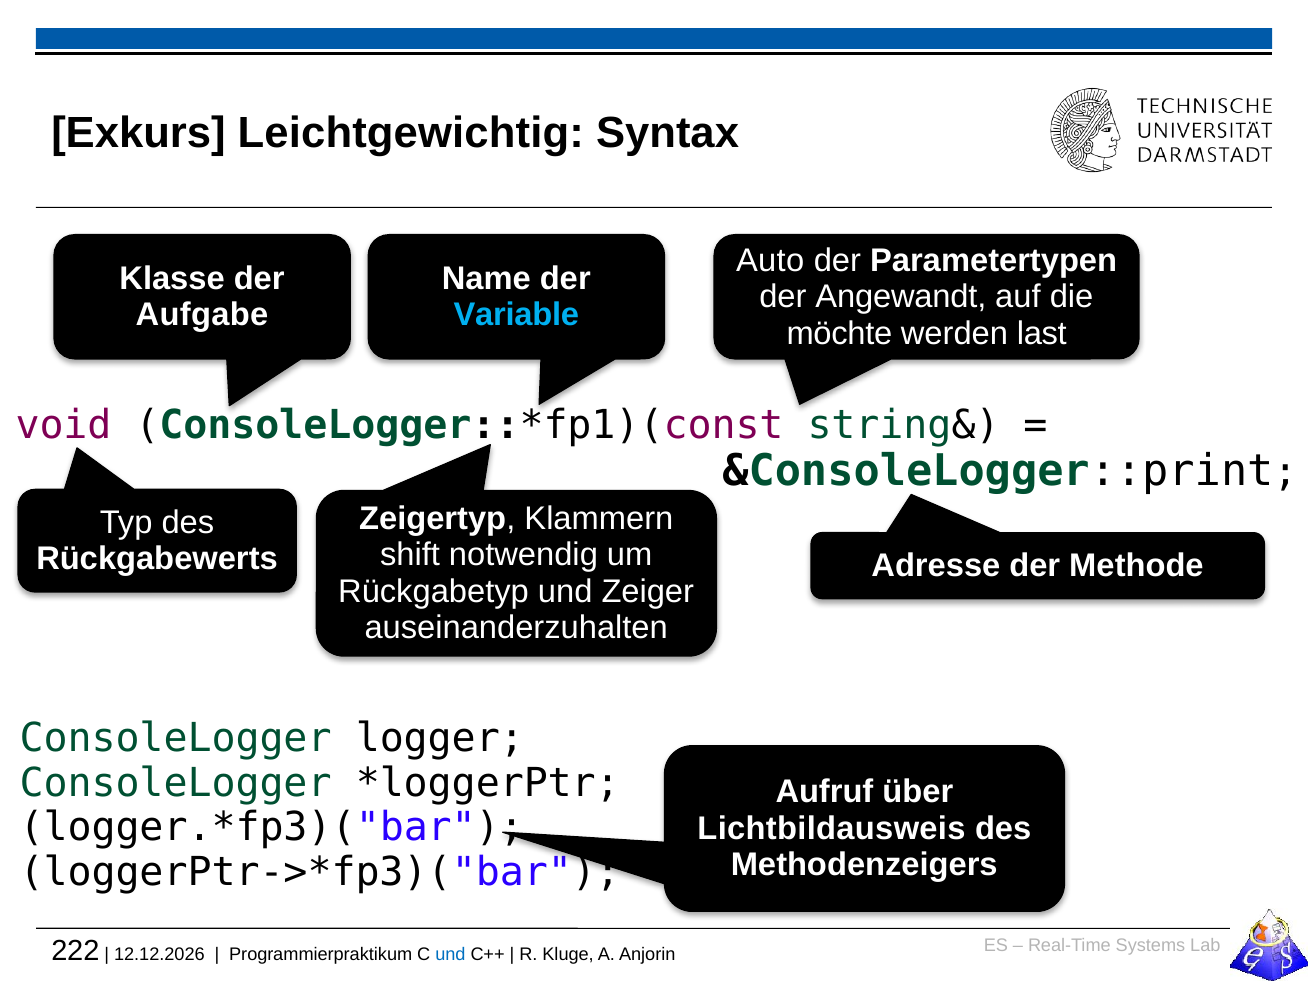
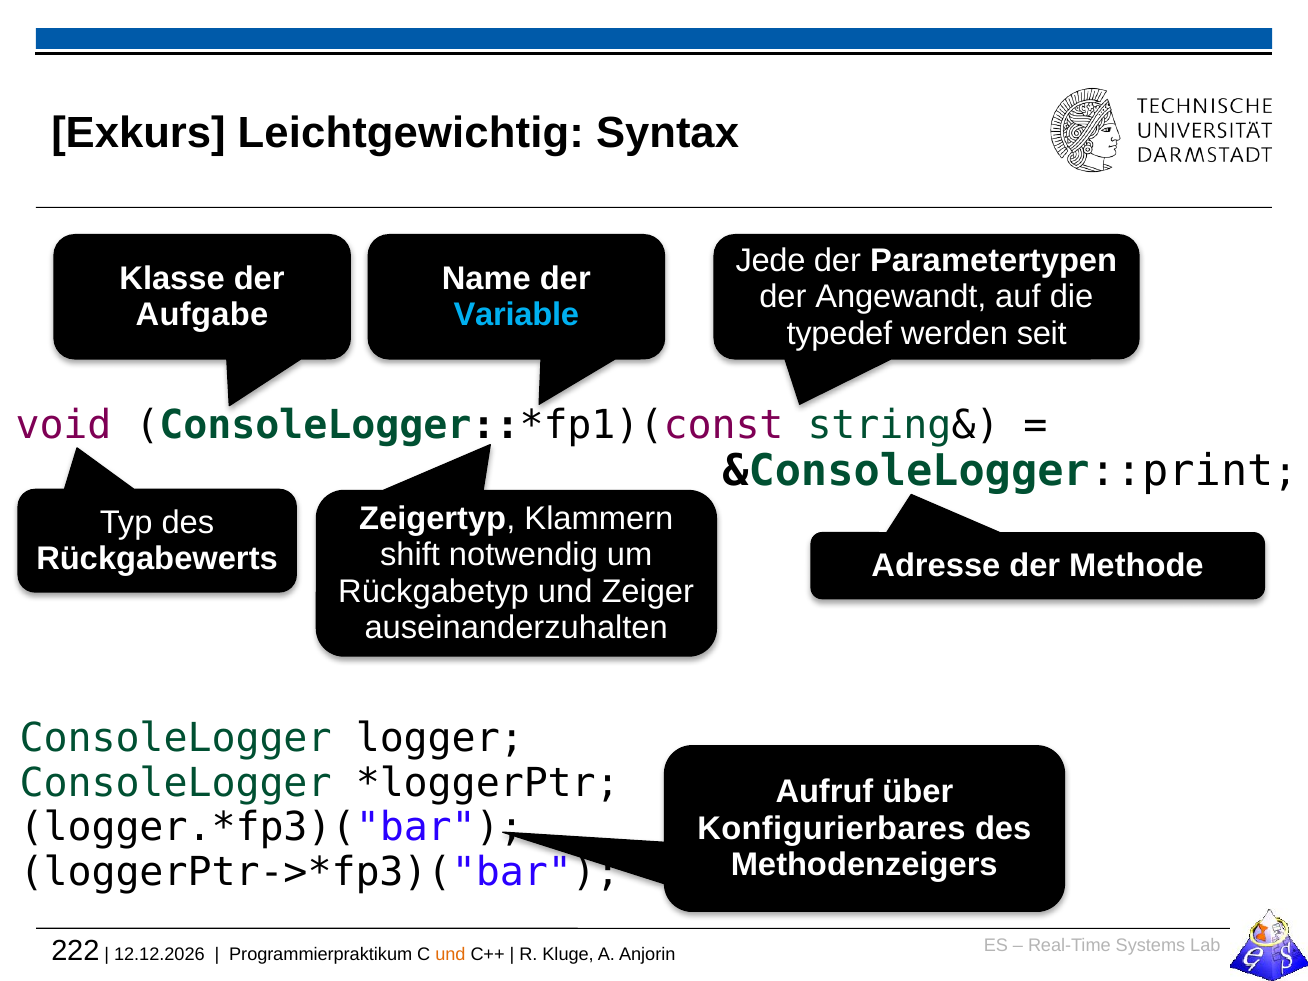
Auto: Auto -> Jede
möchte: möchte -> typedef
last: last -> seit
Lichtbildausweis: Lichtbildausweis -> Konfigurierbares
und at (450, 954) colour: blue -> orange
